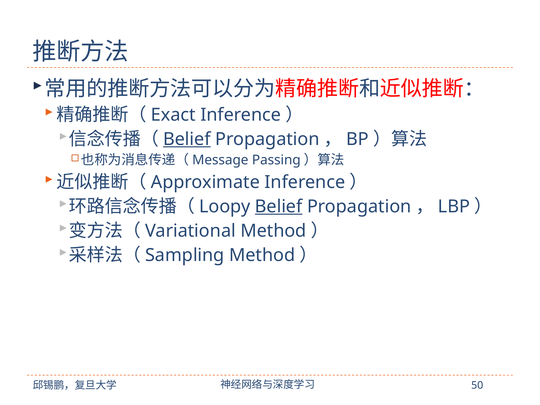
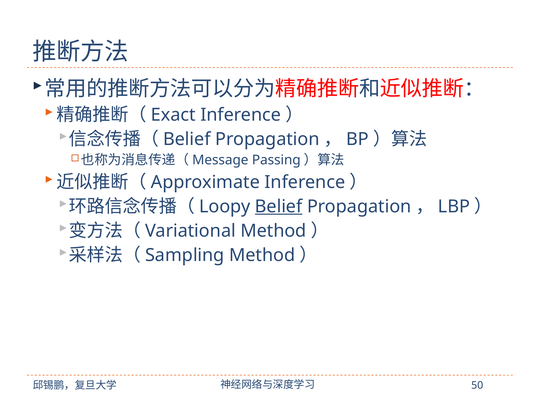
Belief at (187, 139) underline: present -> none
